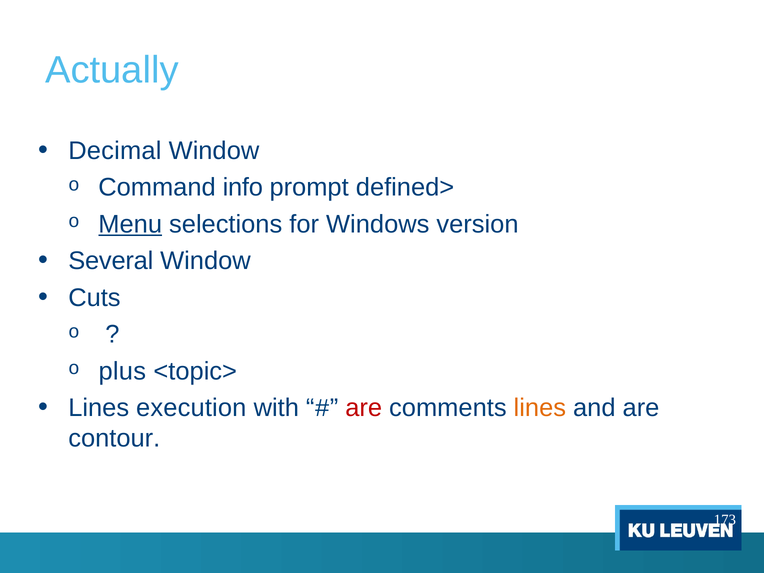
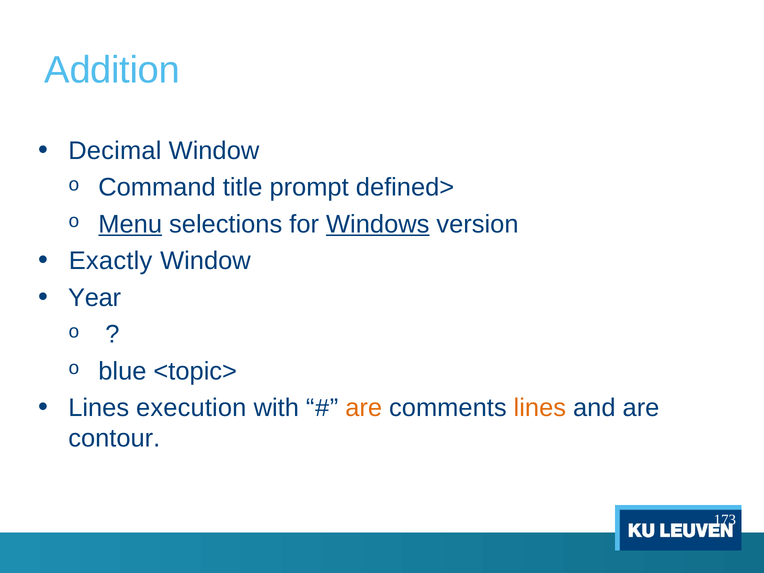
Actually: Actually -> Addition
info: info -> title
Windows underline: none -> present
Several: Several -> Exactly
Cuts: Cuts -> Year
plus: plus -> blue
are at (364, 408) colour: red -> orange
